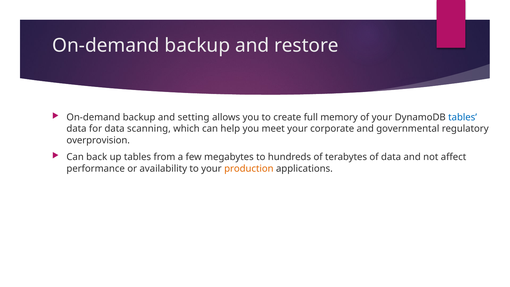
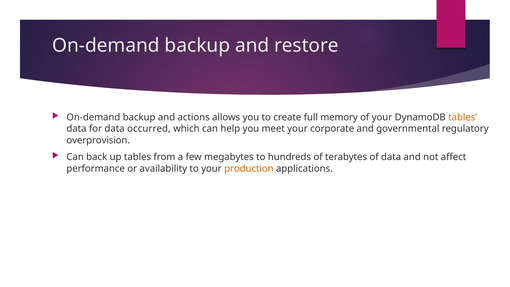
setting: setting -> actions
tables at (463, 117) colour: blue -> orange
scanning: scanning -> occurred
